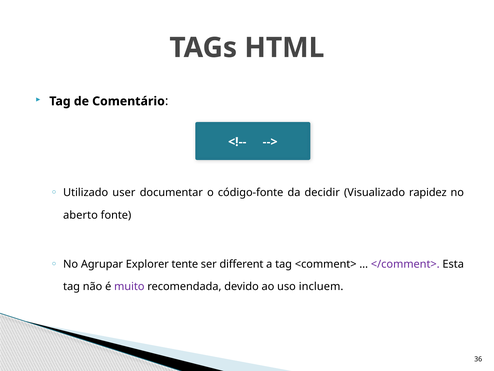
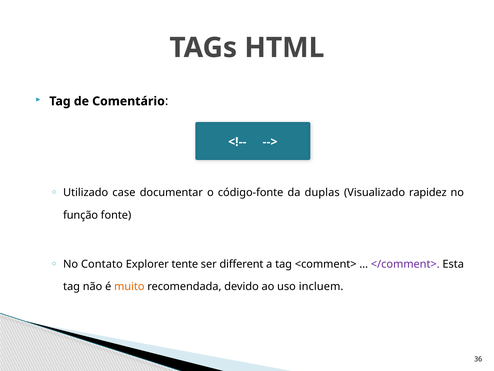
user: user -> case
decidir: decidir -> duplas
aberto: aberto -> função
Agrupar: Agrupar -> Contato
muito colour: purple -> orange
